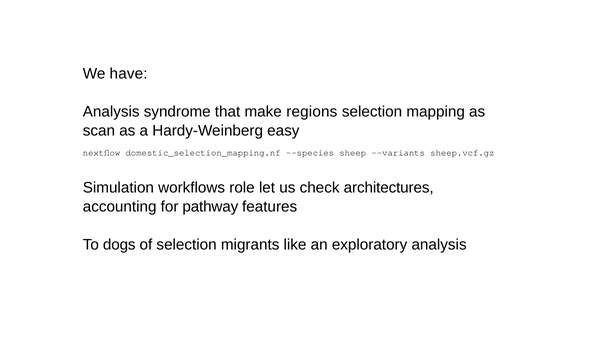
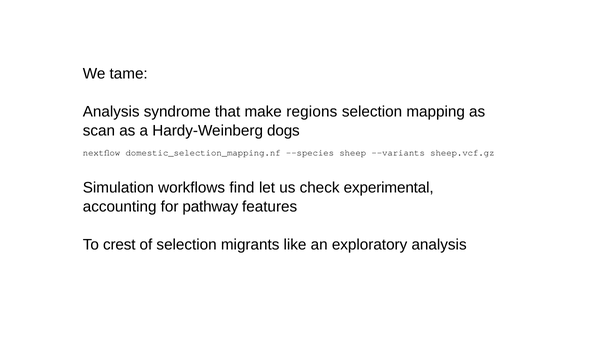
have: have -> tame
easy: easy -> dogs
role: role -> find
architectures: architectures -> experimental
dogs: dogs -> crest
